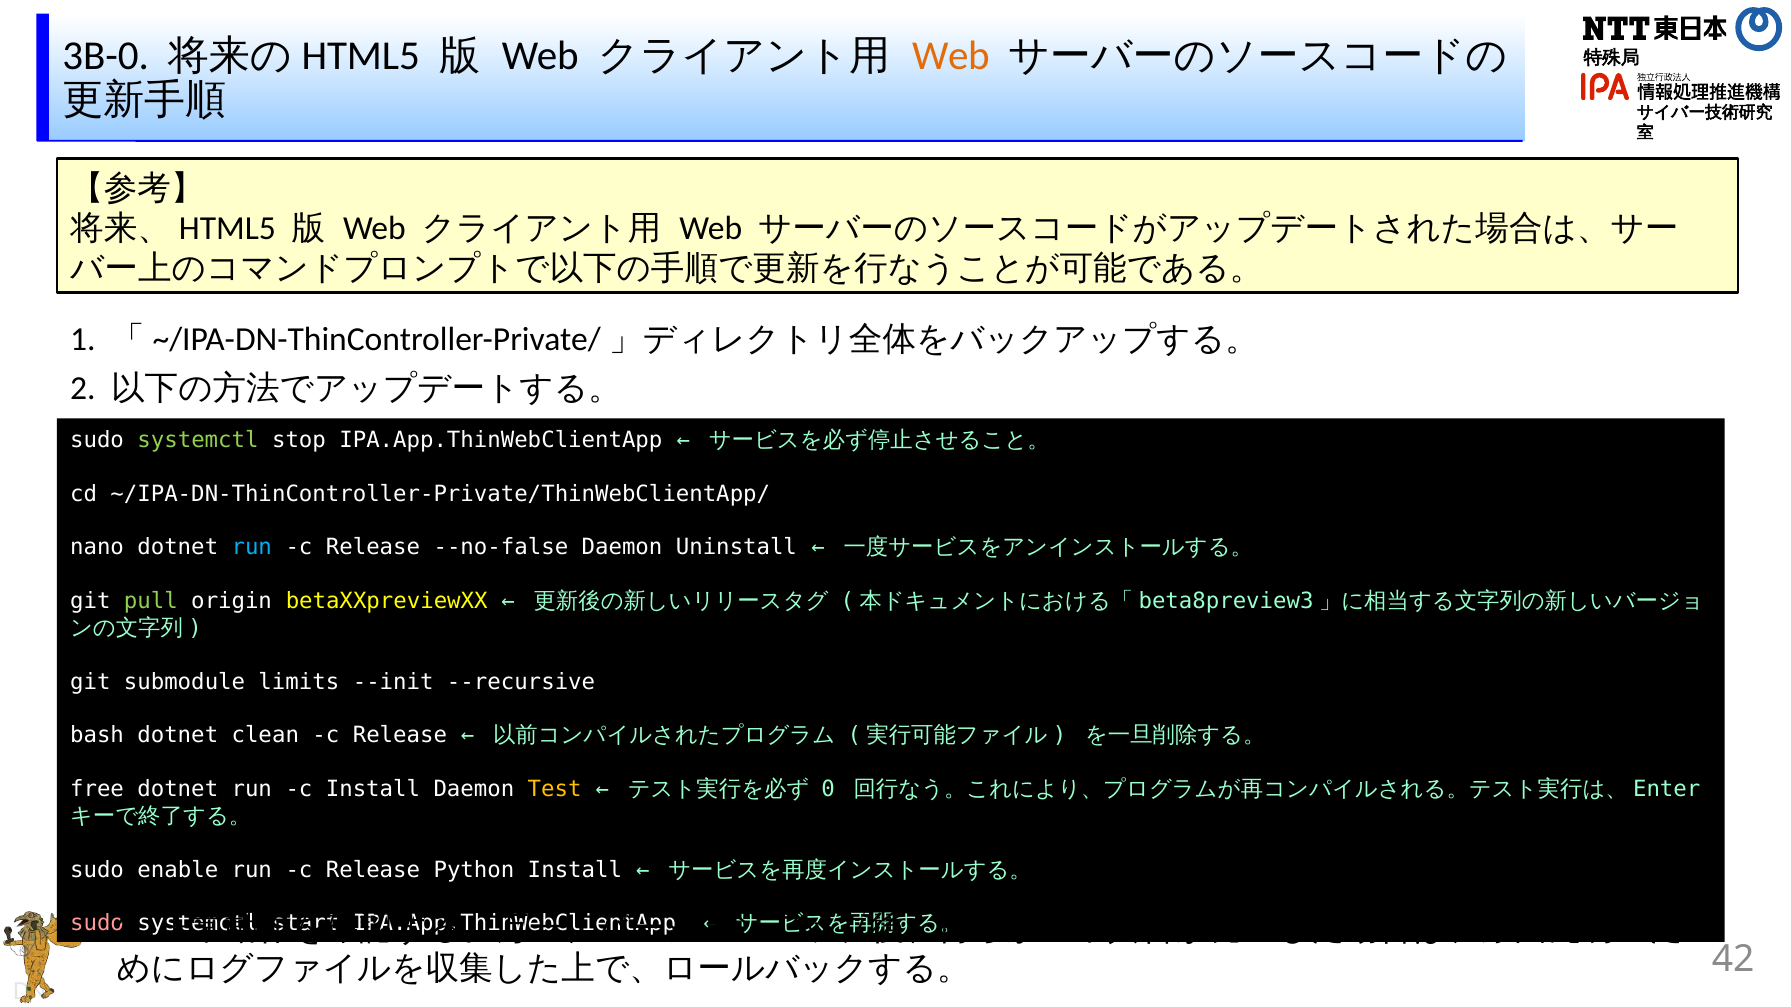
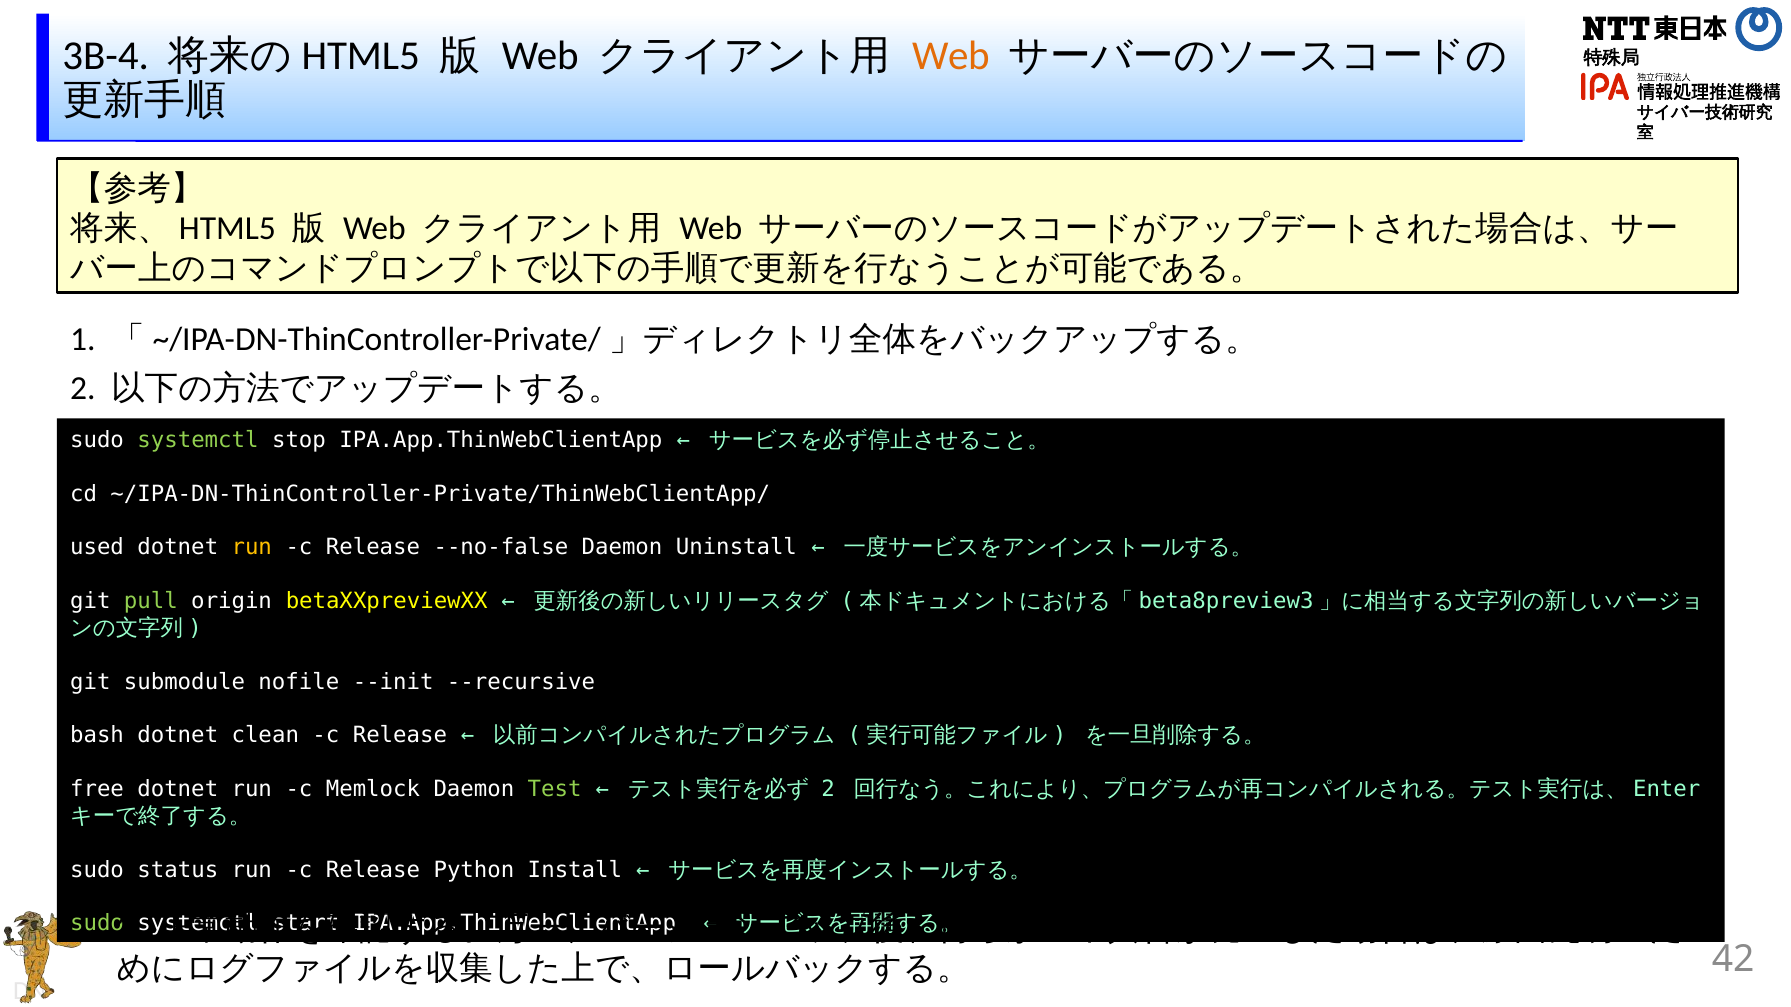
3B-0: 3B-0 -> 3B-4
nano: nano -> used
run at (252, 548) colour: light blue -> yellow
limits: limits -> nofile
c Install: Install -> Memlock
Test colour: yellow -> light green
0 at (828, 789): 0 -> 2
enable: enable -> status
sudo at (97, 924) colour: pink -> light green
